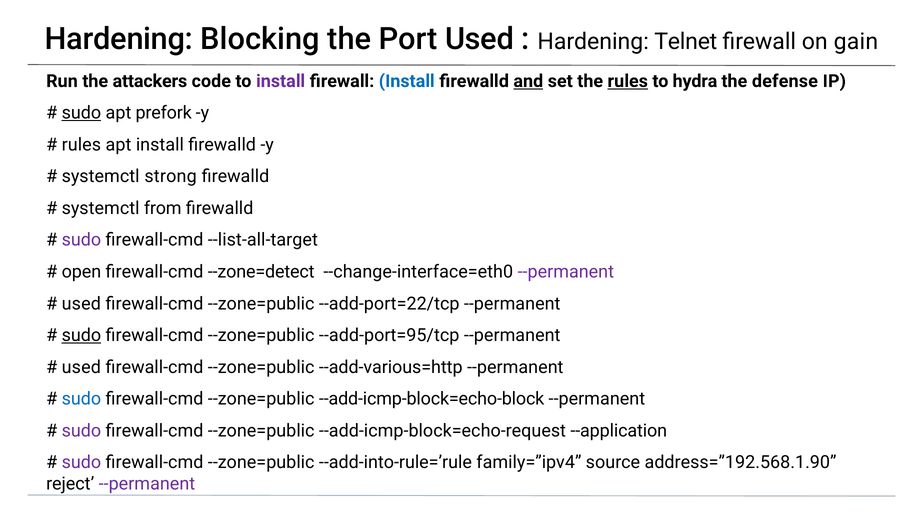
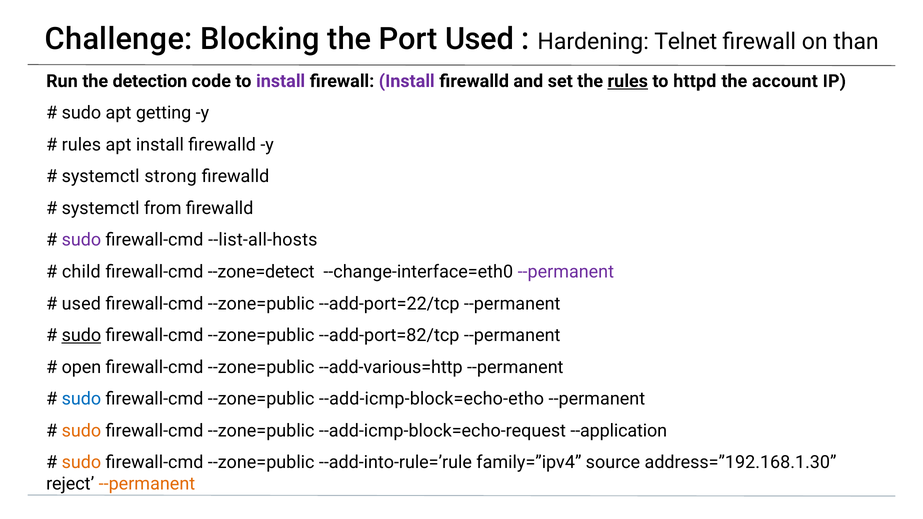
Hardening at (119, 39): Hardening -> Challenge
gain: gain -> than
attackers: attackers -> detection
Install at (407, 81) colour: blue -> purple
and underline: present -> none
hydra: hydra -> httpd
defense: defense -> account
sudo at (81, 113) underline: present -> none
prefork: prefork -> getting
--list-all-target: --list-all-target -> --list-all-hosts
open: open -> child
--add-port=95/tcp: --add-port=95/tcp -> --add-port=82/tcp
used at (81, 367): used -> open
--add-icmp-block=echo-block: --add-icmp-block=echo-block -> --add-icmp-block=echo-etho
sudo at (81, 431) colour: purple -> orange
sudo at (81, 463) colour: purple -> orange
address=”192.568.1.90: address=”192.568.1.90 -> address=”192.168.1.30
--permanent at (147, 484) colour: purple -> orange
